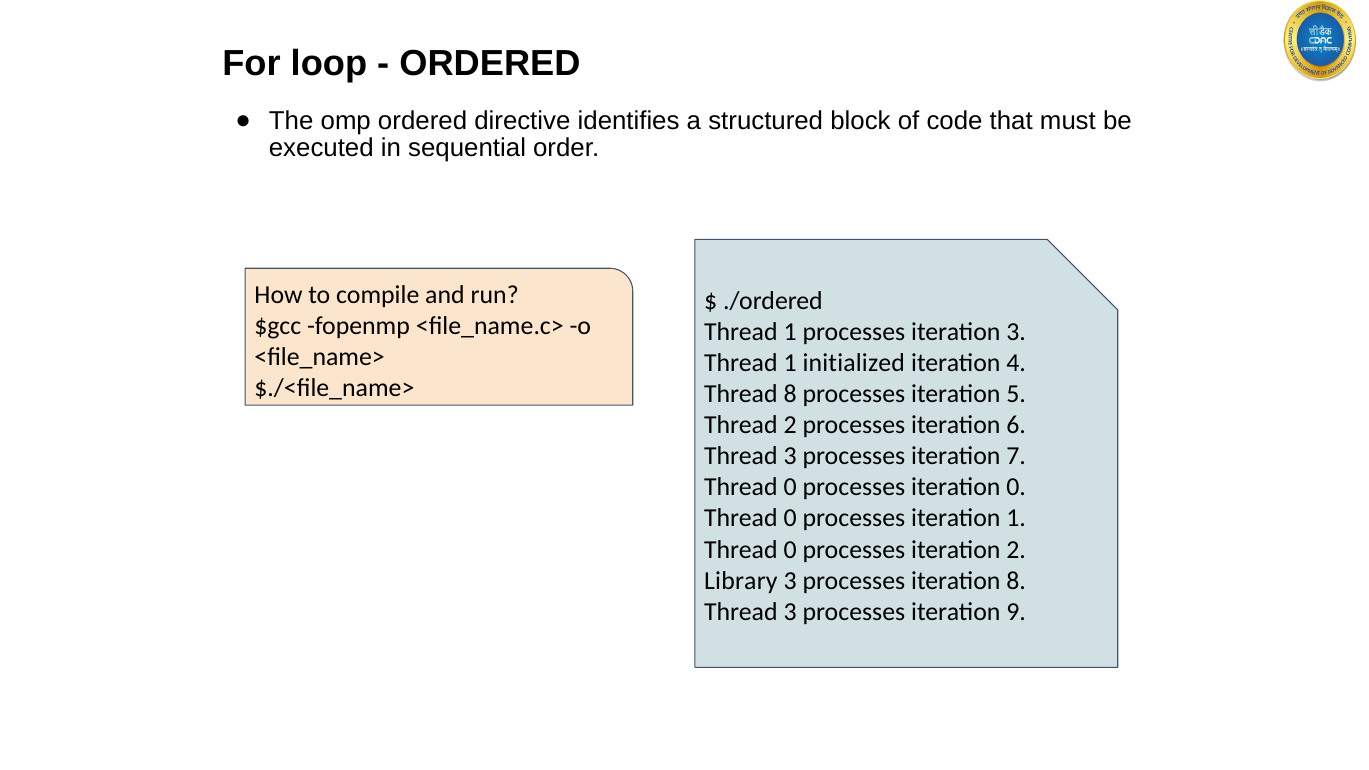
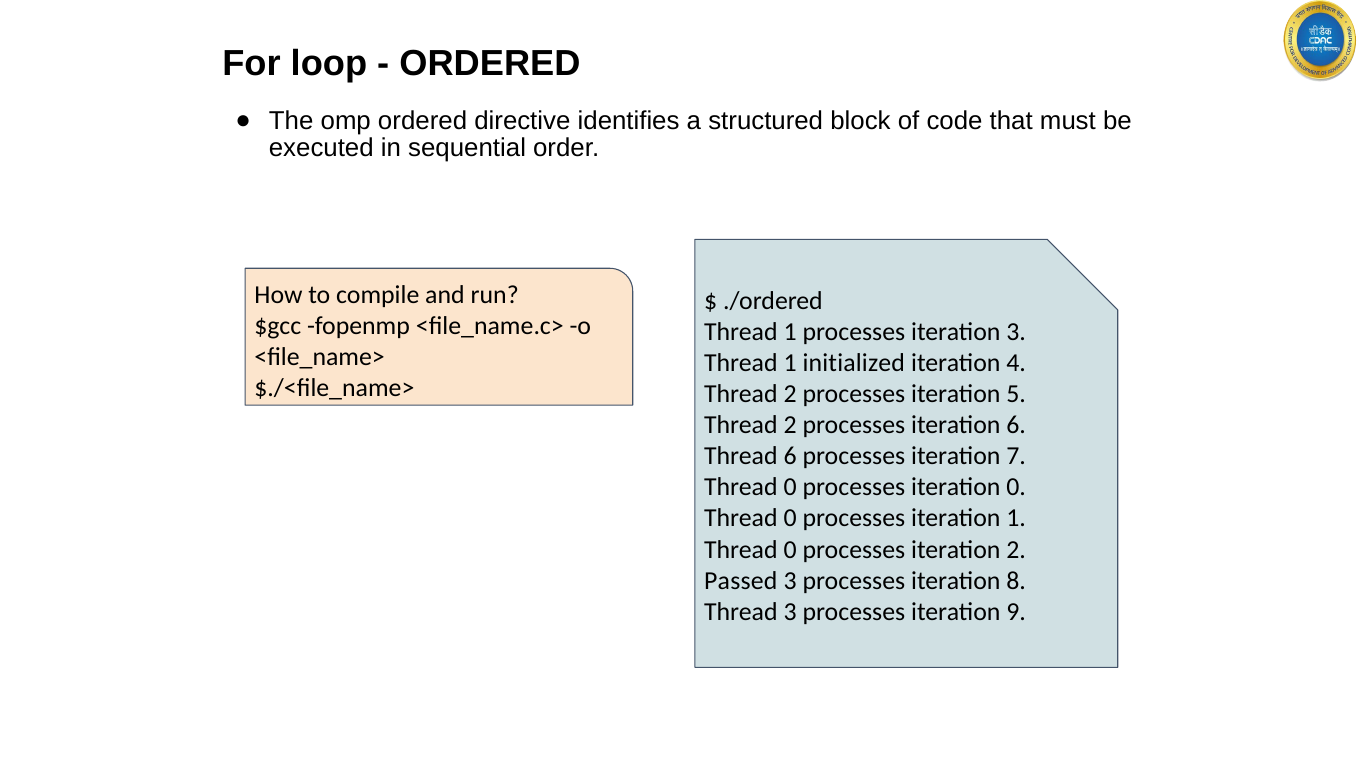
8 at (790, 394): 8 -> 2
3 at (790, 456): 3 -> 6
Library: Library -> Passed
